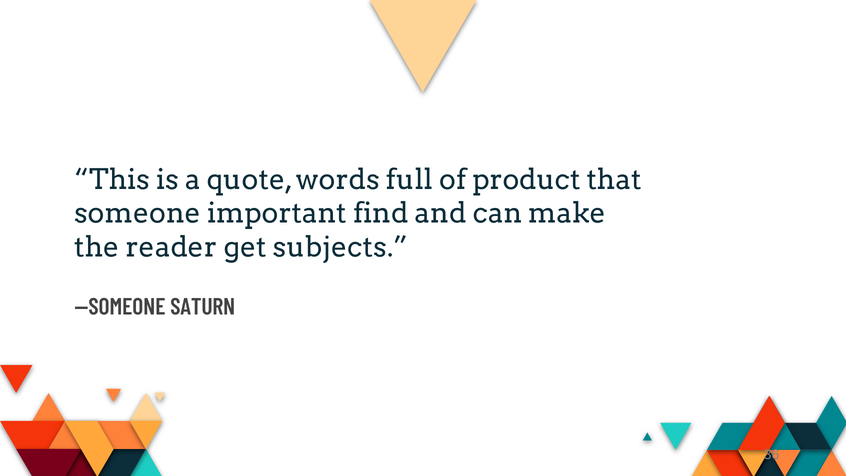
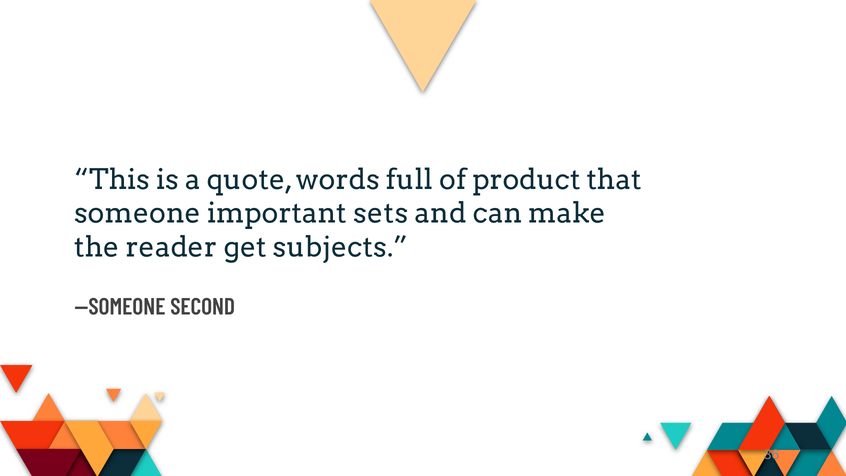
find: find -> sets
SATURN: SATURN -> SECOND
